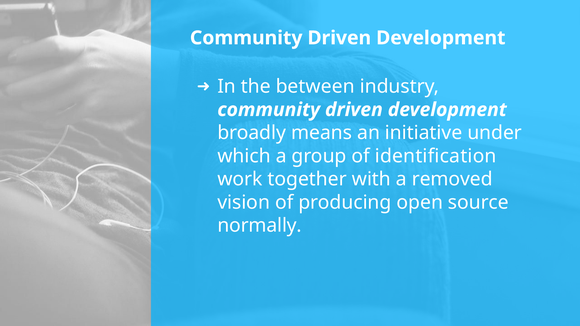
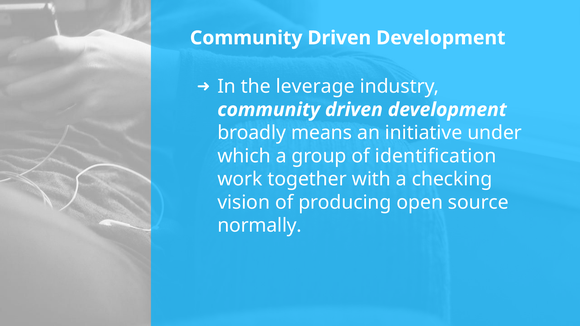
between: between -> leverage
removed: removed -> checking
